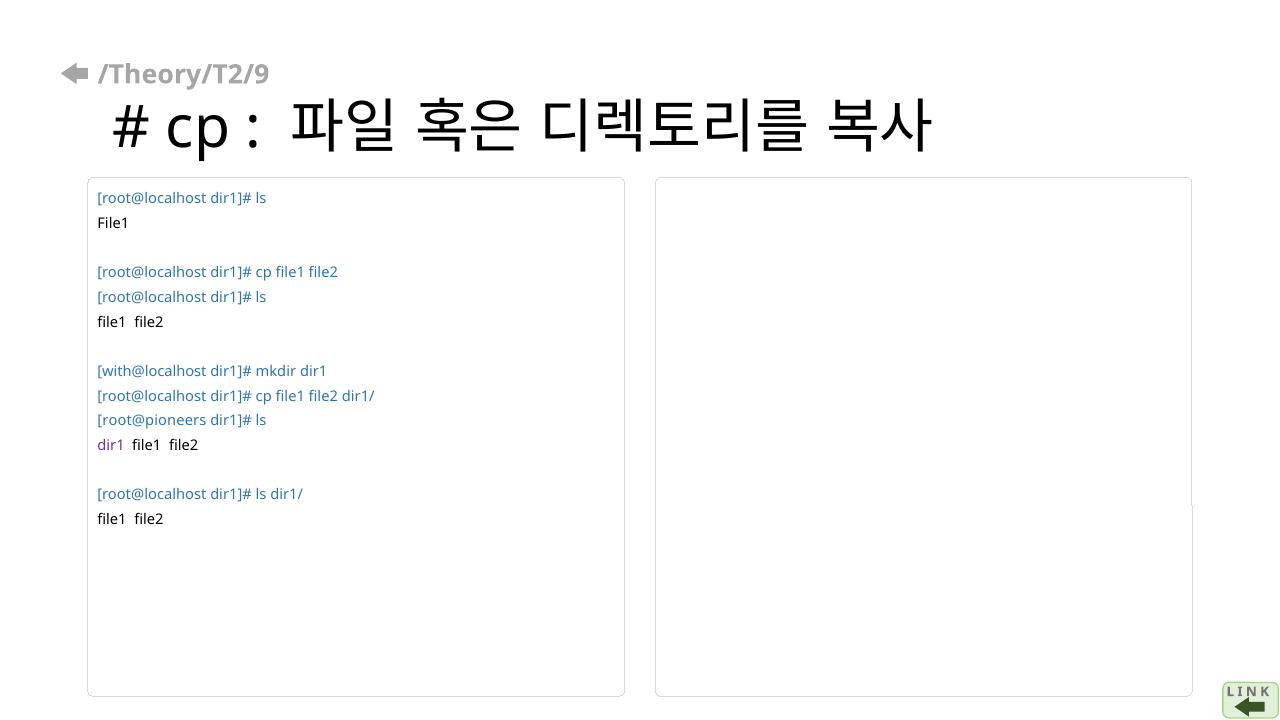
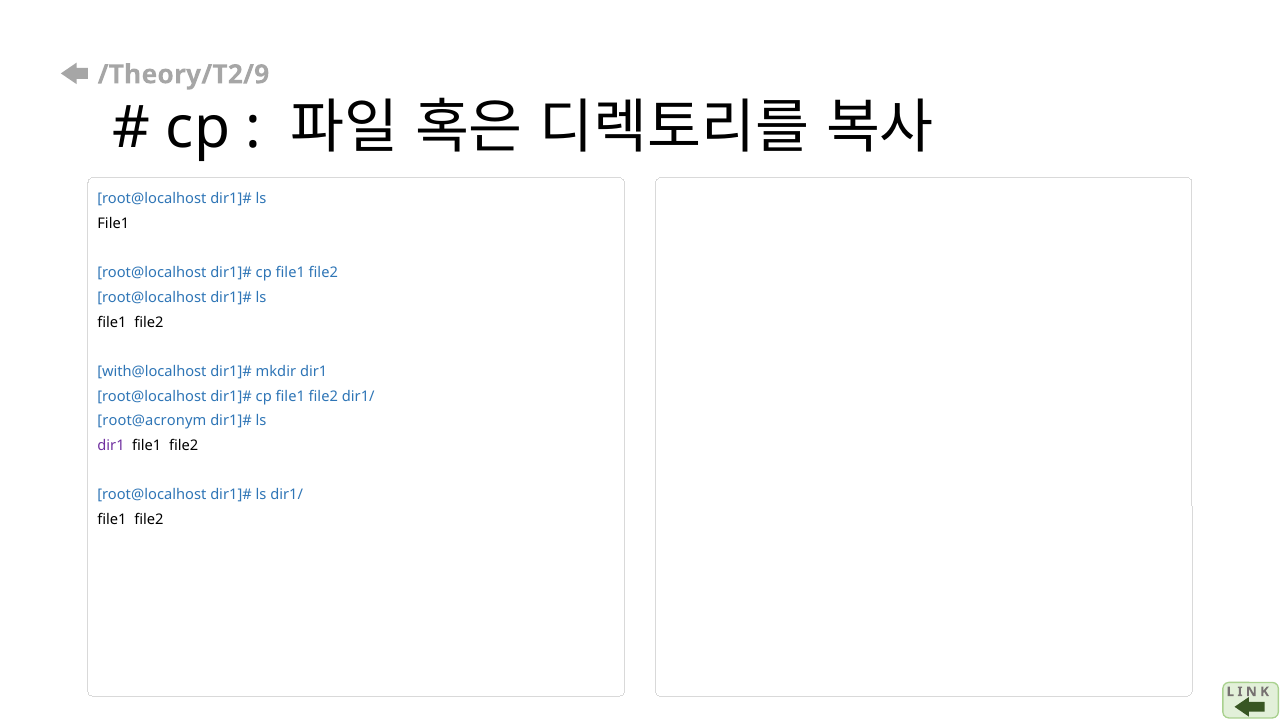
root@pioneers: root@pioneers -> root@acronym
